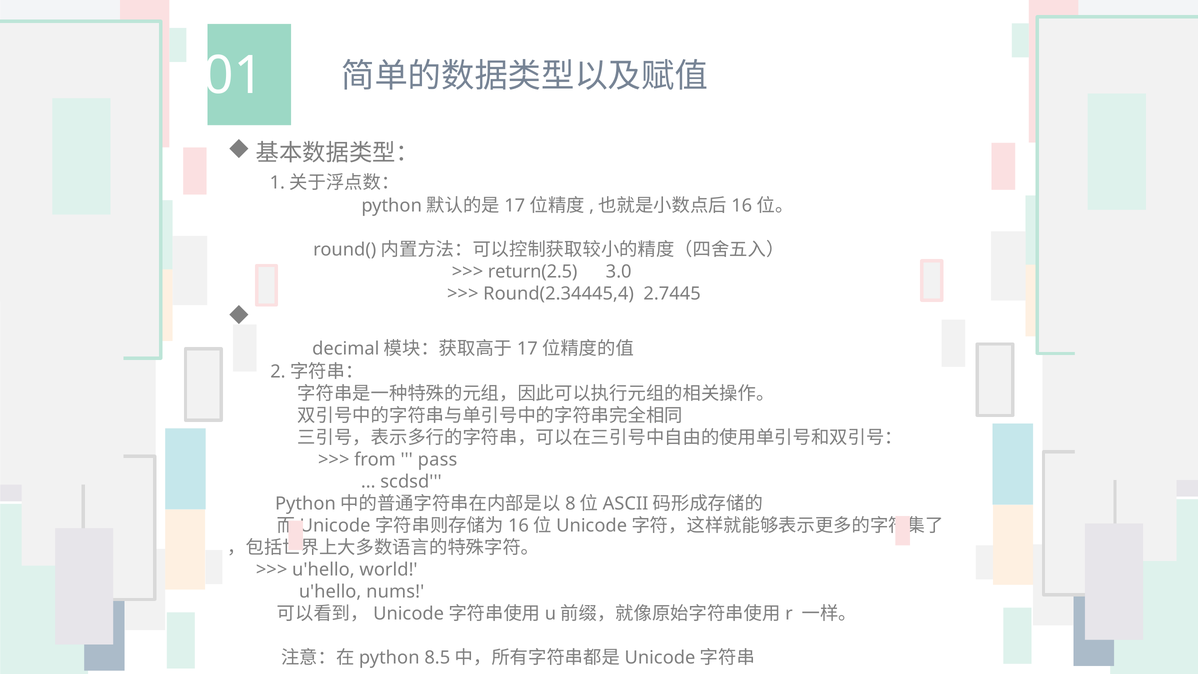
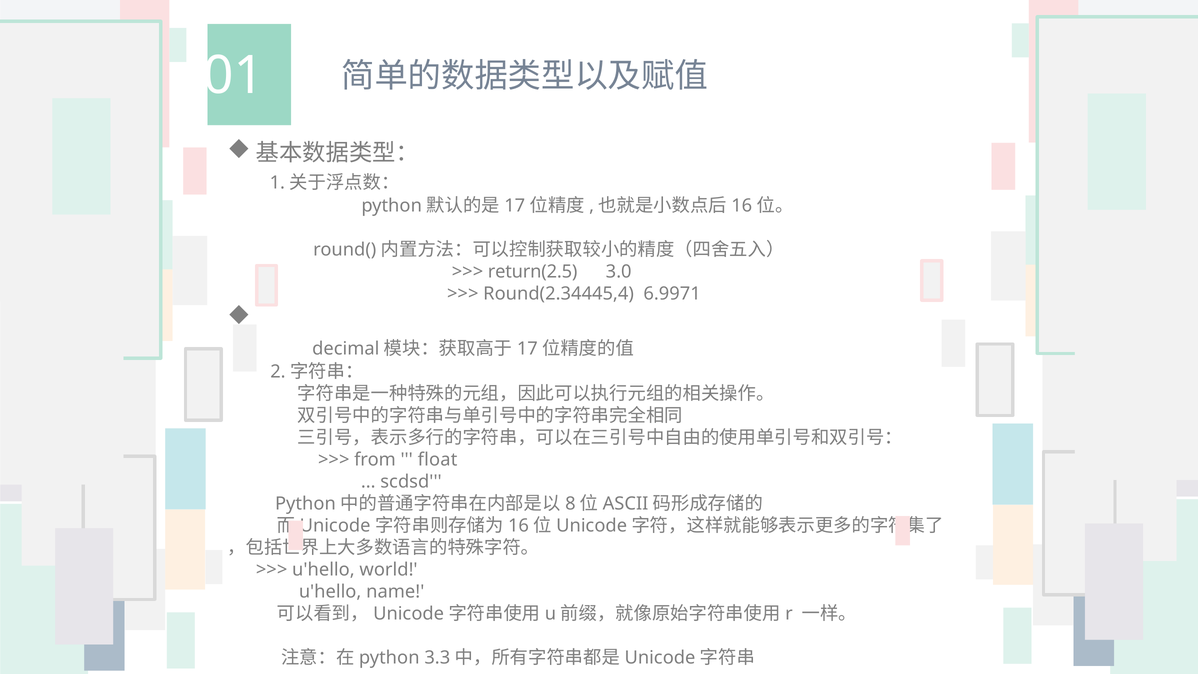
2.7445: 2.7445 -> 6.9971
pass: pass -> float
nums: nums -> name
8.5: 8.5 -> 3.3
